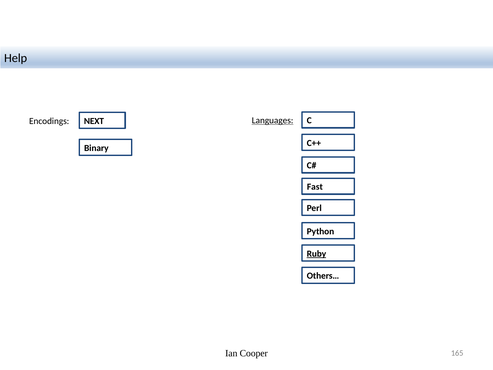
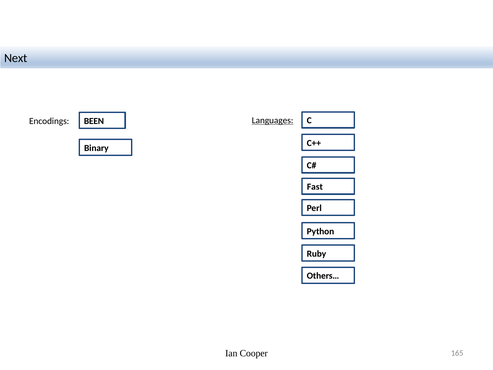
Help: Help -> Next
NEXT: NEXT -> BEEN
Ruby underline: present -> none
